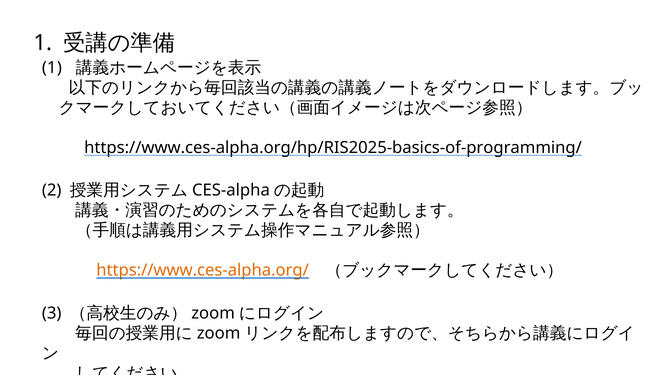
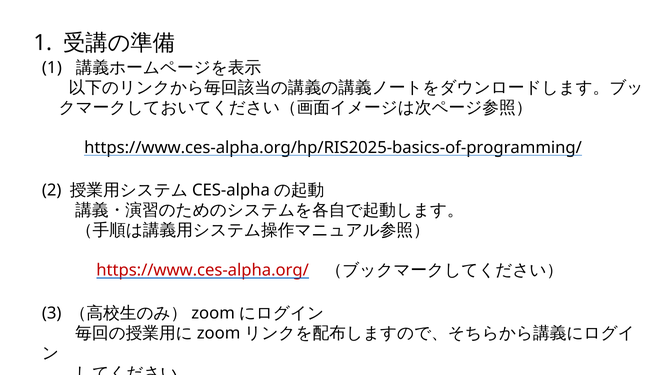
https://www.ces-alpha.org/ colour: orange -> red
